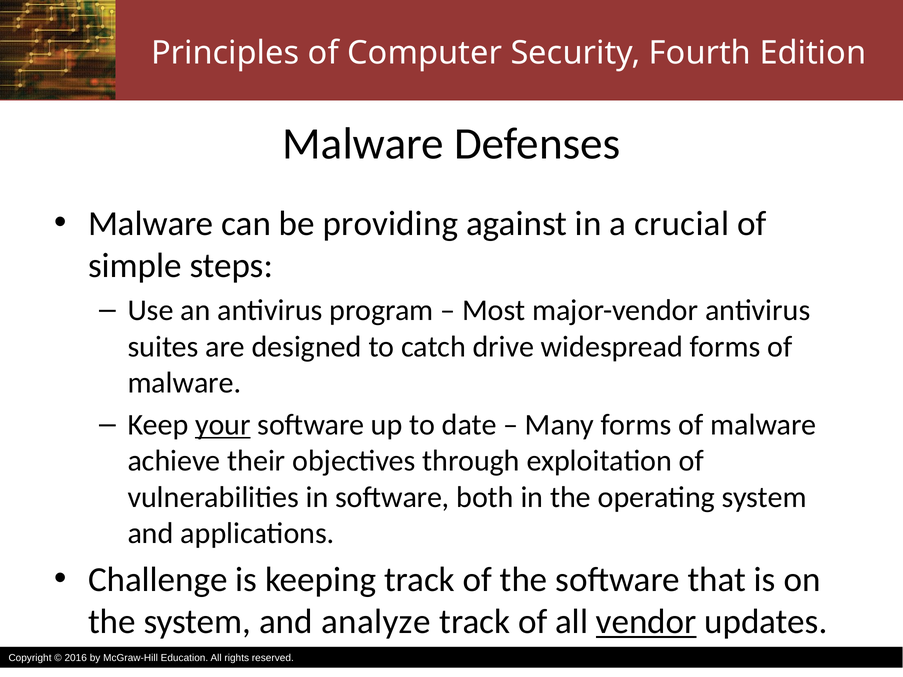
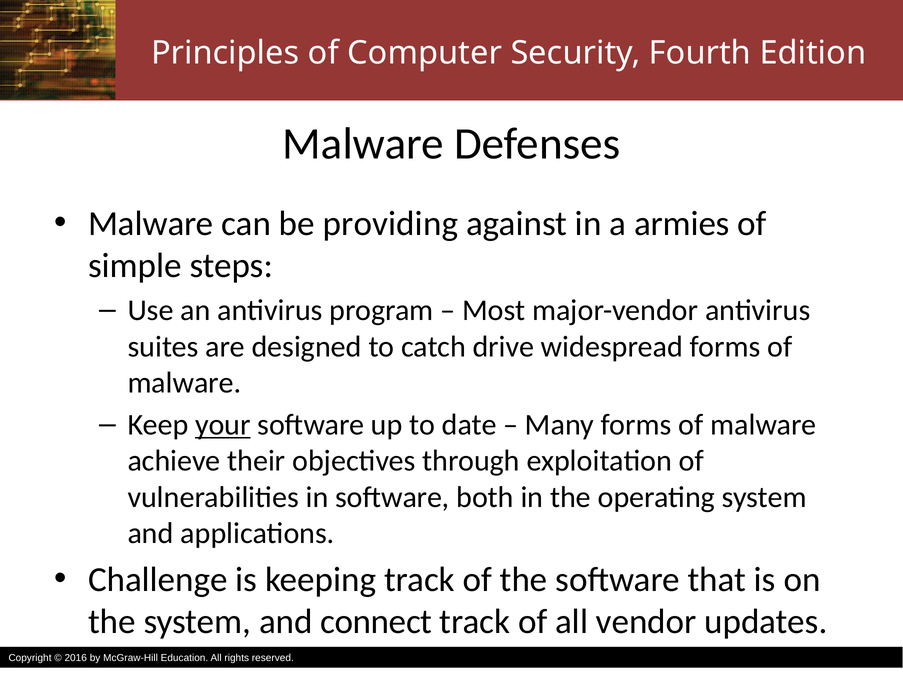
crucial: crucial -> armies
analyze: analyze -> connect
vendor underline: present -> none
